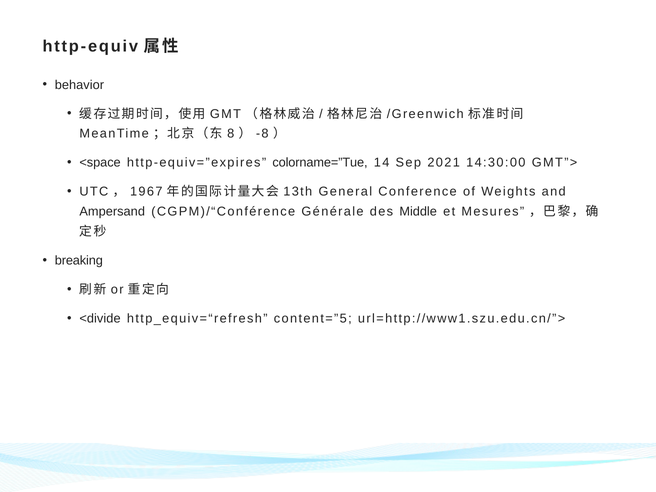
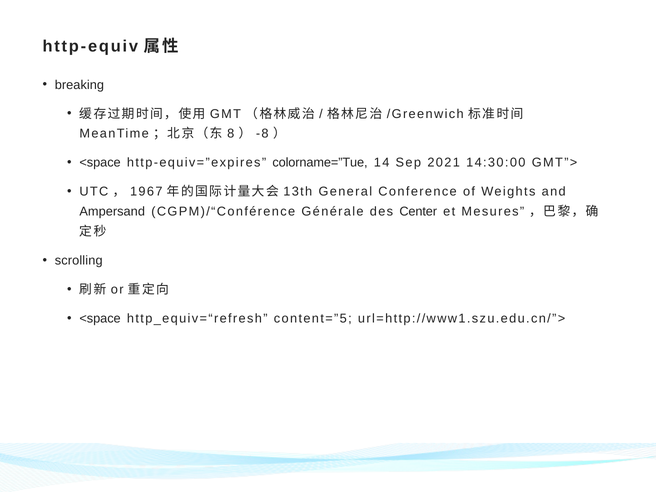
behavior: behavior -> breaking
Middle: Middle -> Center
breaking: breaking -> scrolling
<divide at (100, 318): <divide -> <space
